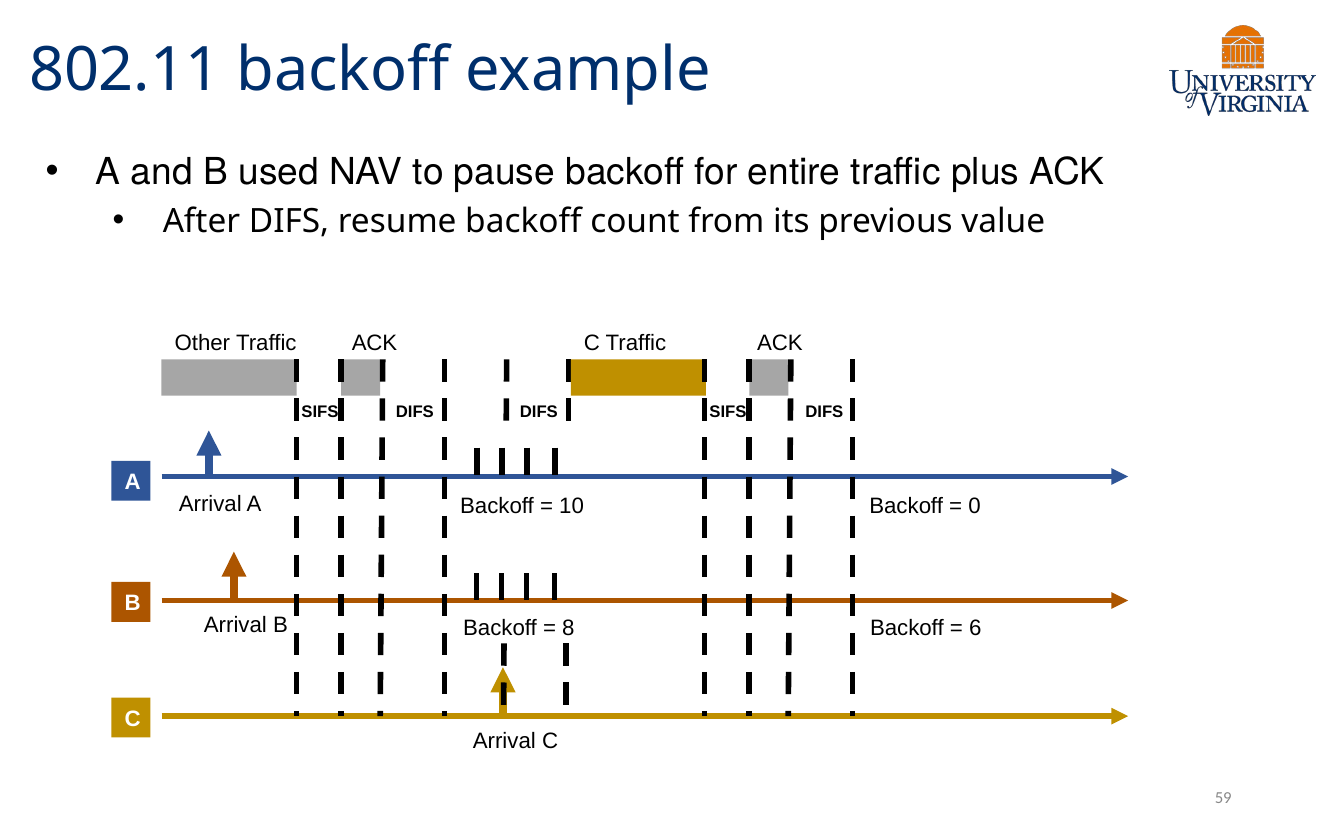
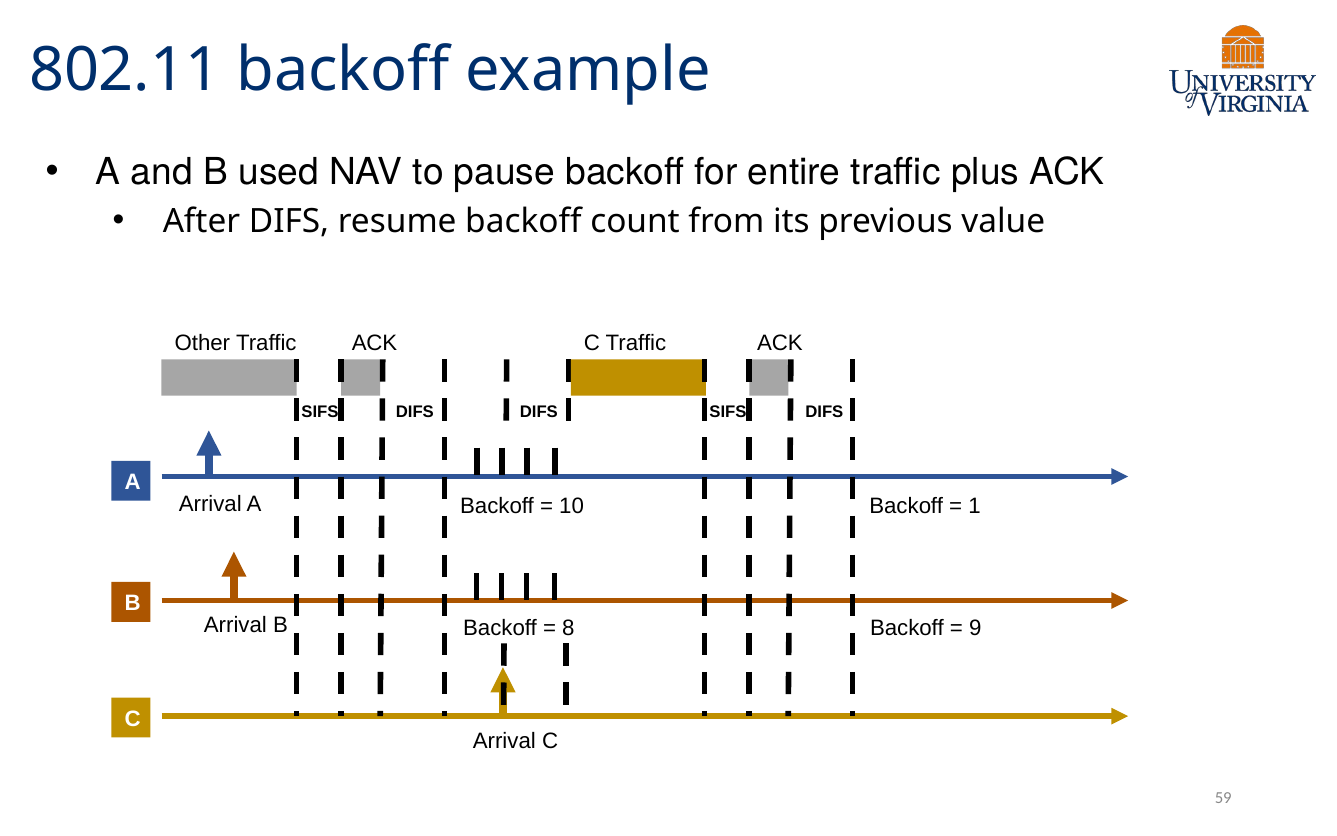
0: 0 -> 1
6: 6 -> 9
